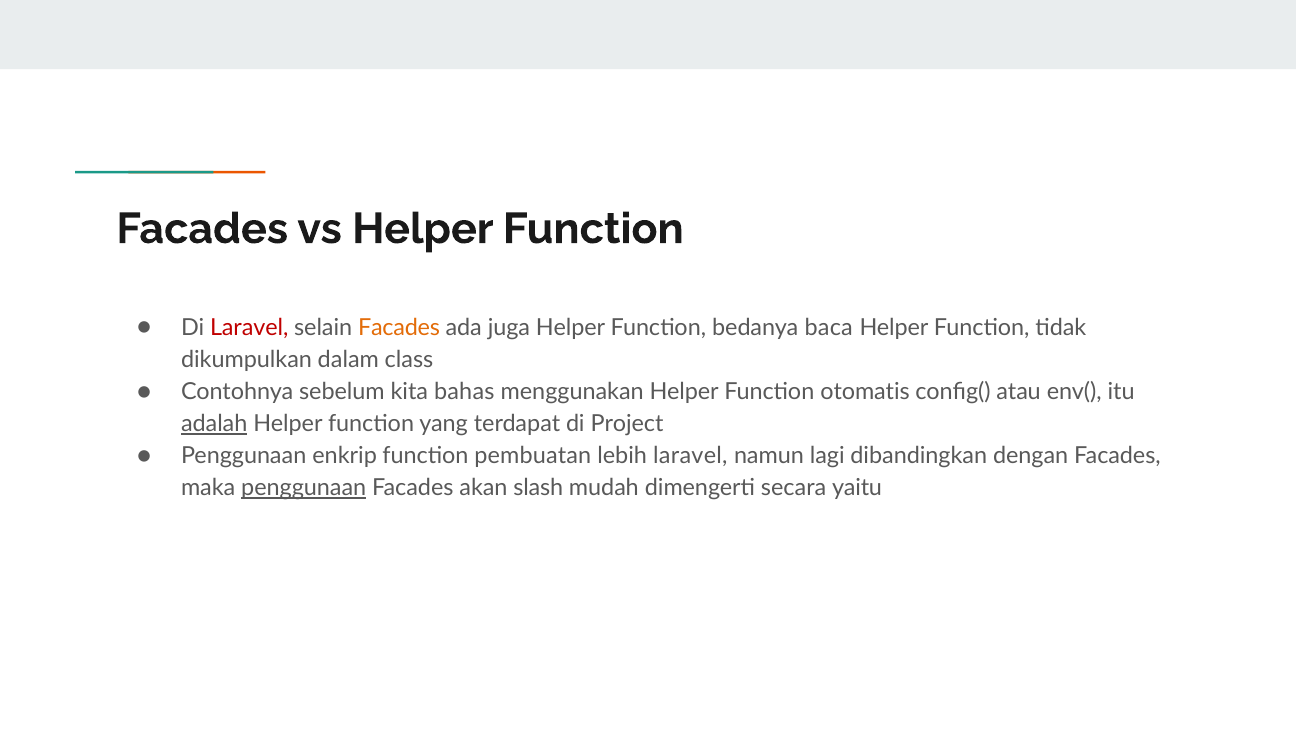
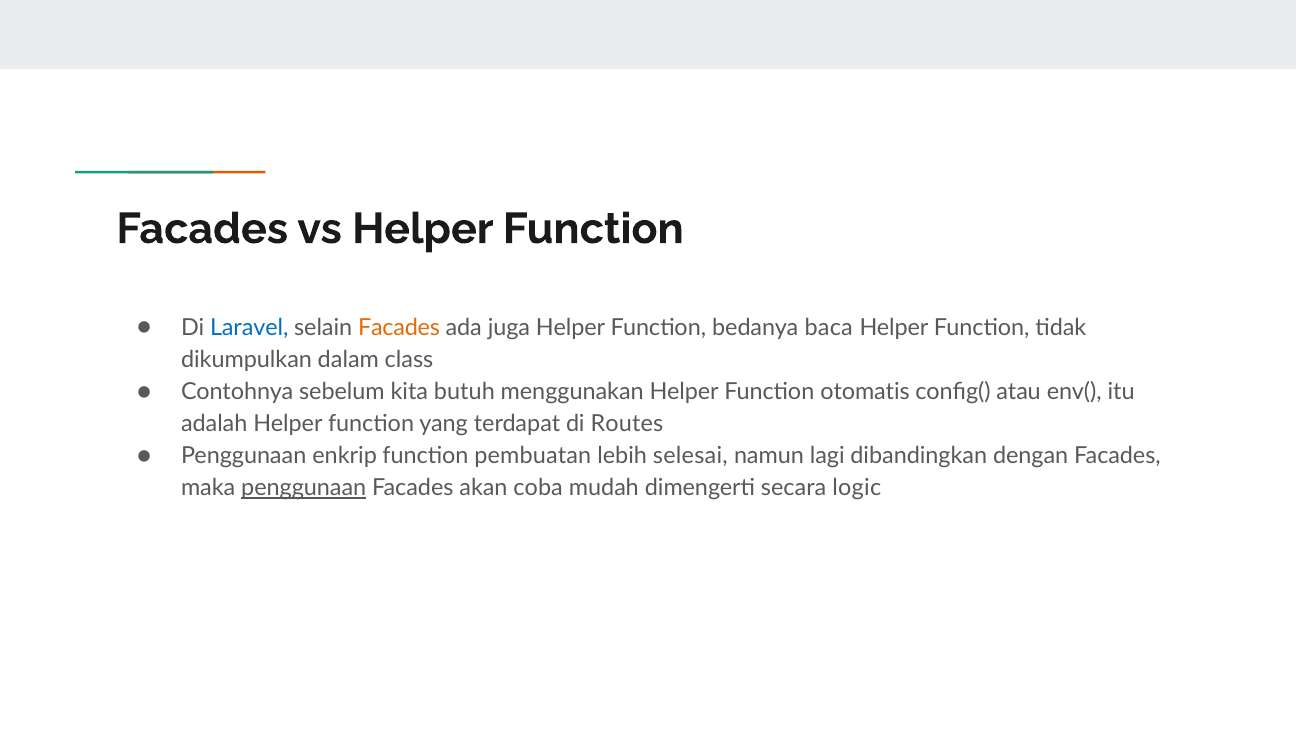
Laravel at (249, 327) colour: red -> blue
bahas: bahas -> butuh
adalah underline: present -> none
Project: Project -> Routes
lebih laravel: laravel -> selesai
slash: slash -> coba
yaitu: yaitu -> logic
